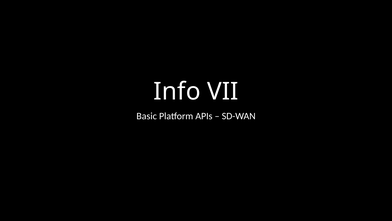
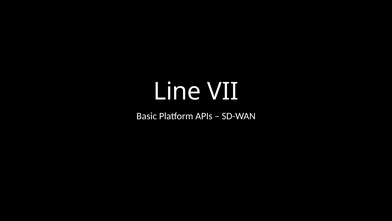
Info: Info -> Line
